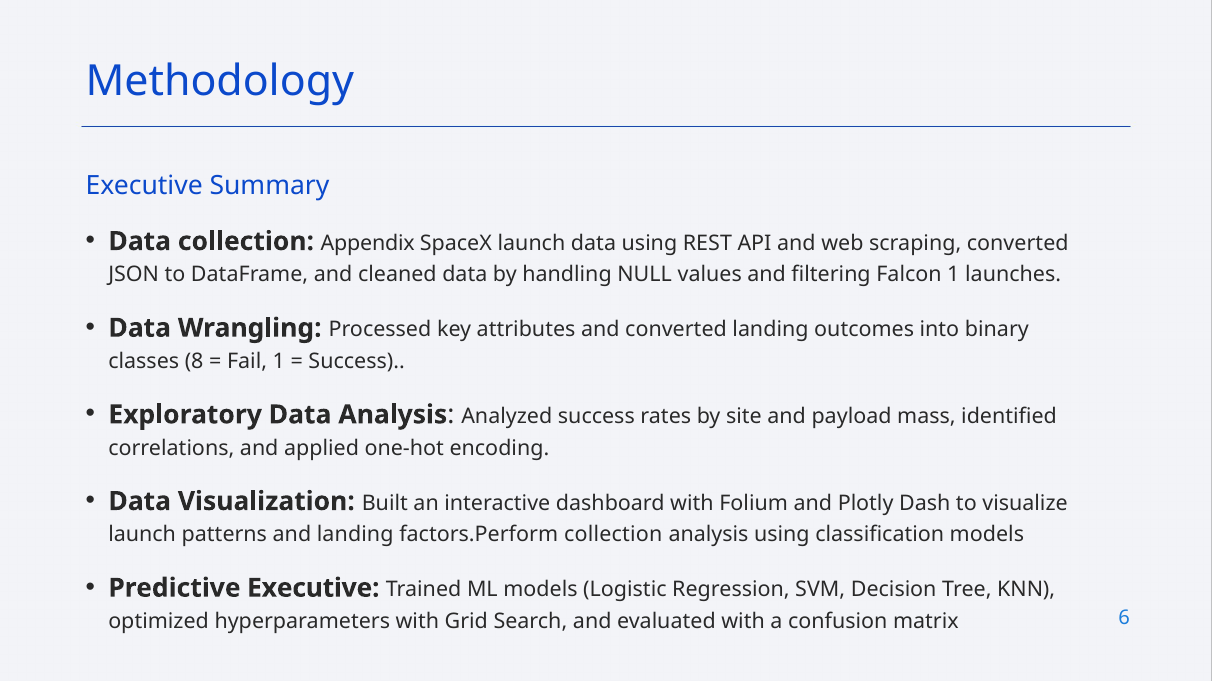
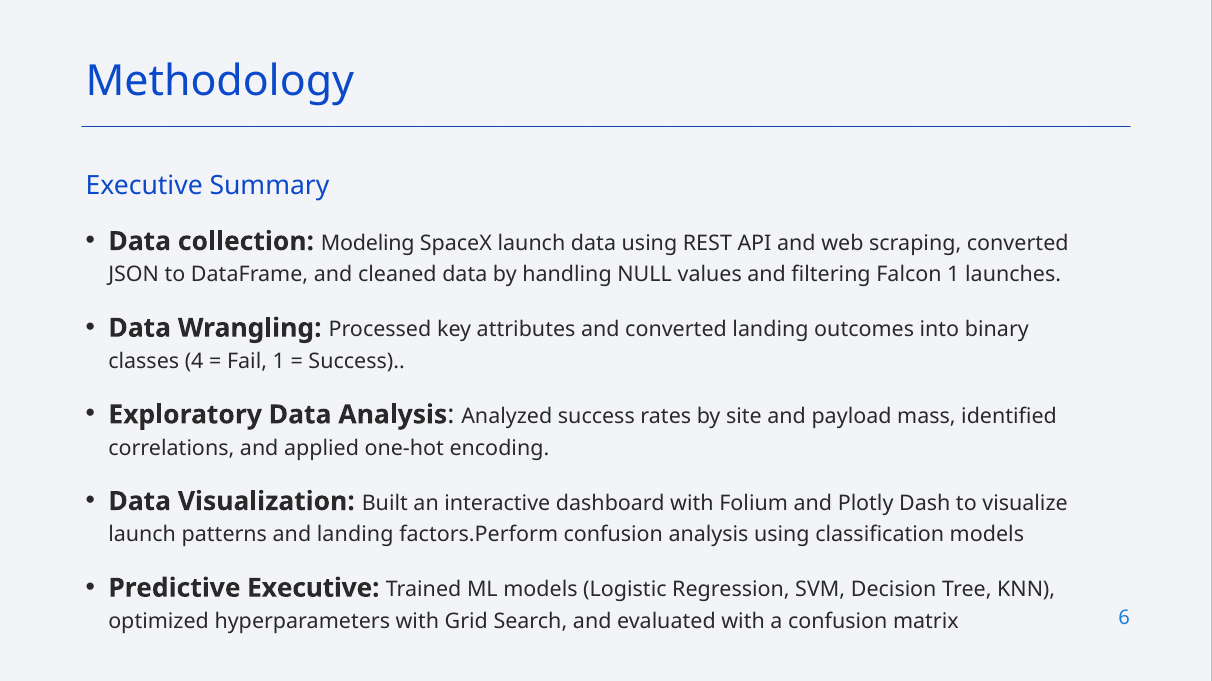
Appendix: Appendix -> Modeling
8: 8 -> 4
factors.Perform collection: collection -> confusion
